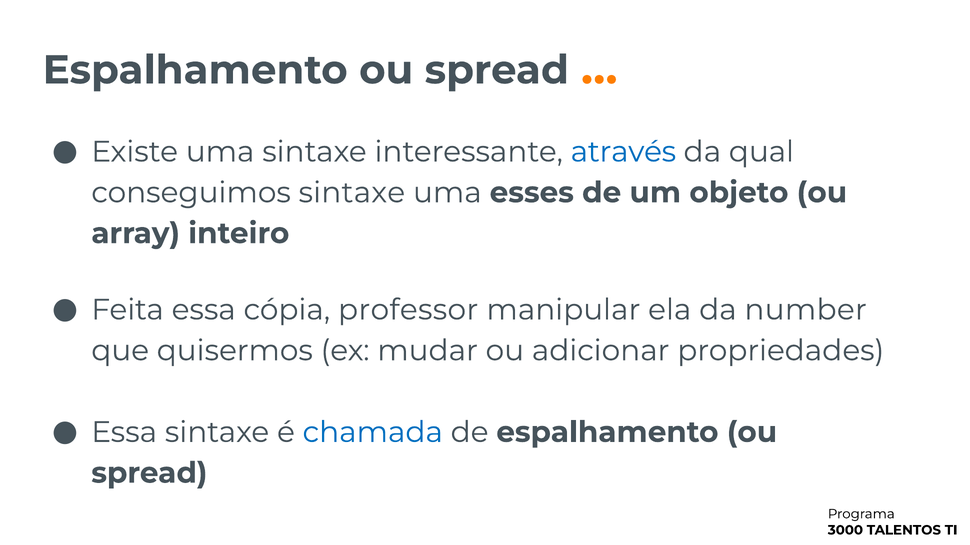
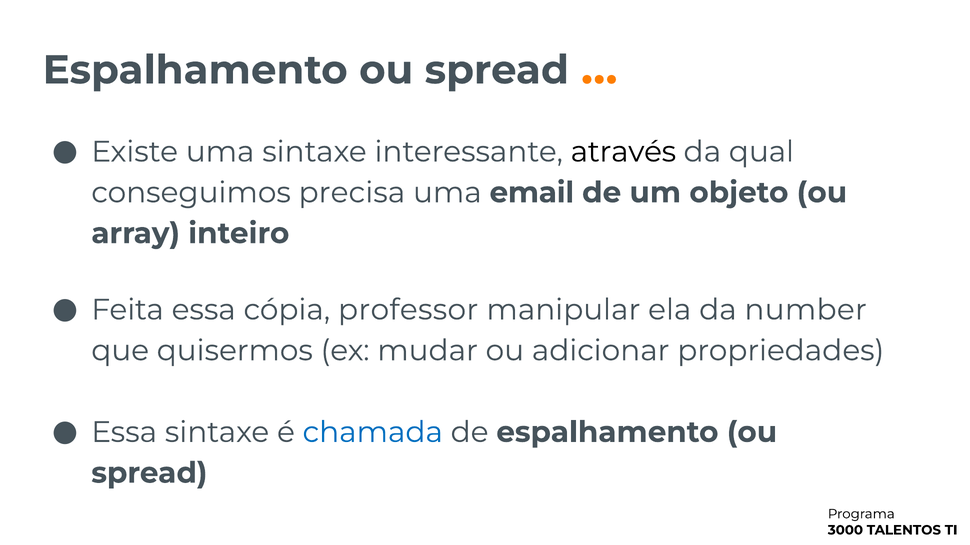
através colour: blue -> black
conseguimos sintaxe: sintaxe -> precisa
esses: esses -> email
